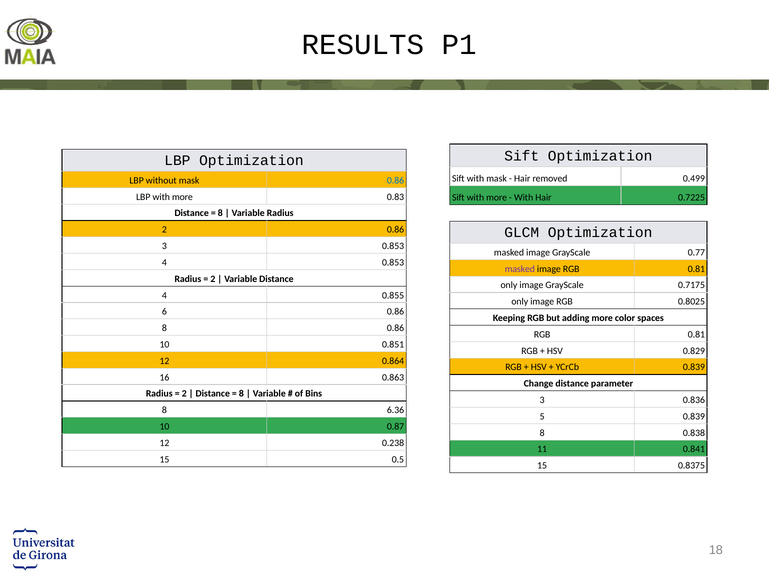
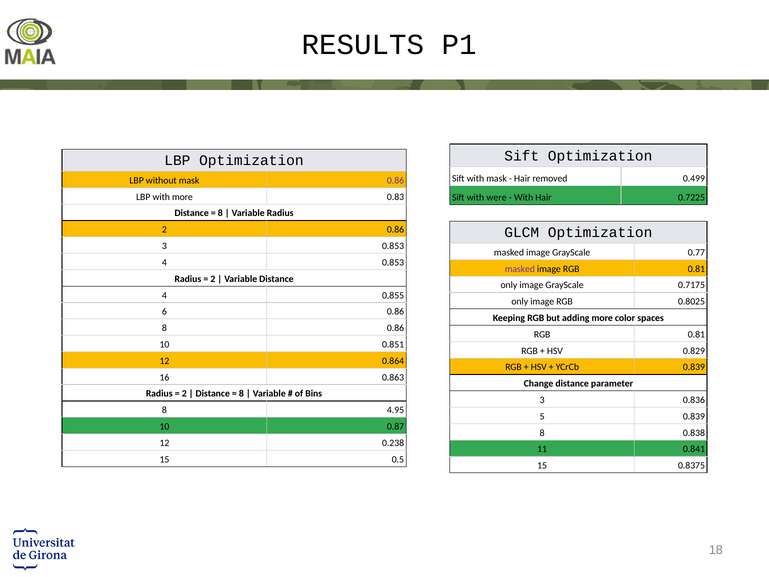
0.86 at (395, 180) colour: blue -> purple
Sift with more: more -> were
6.36: 6.36 -> 4.95
